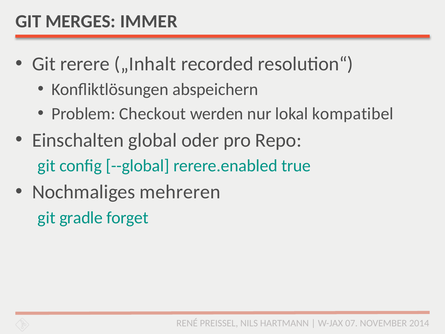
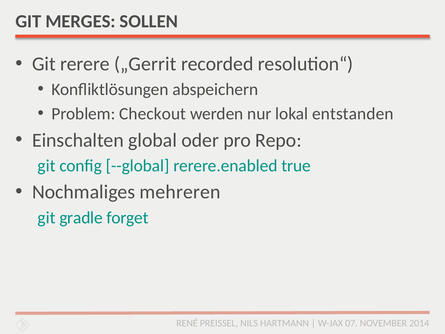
IMMER: IMMER -> SOLLEN
„Inhalt: „Inhalt -> „Gerrit
kompatibel: kompatibel -> entstanden
